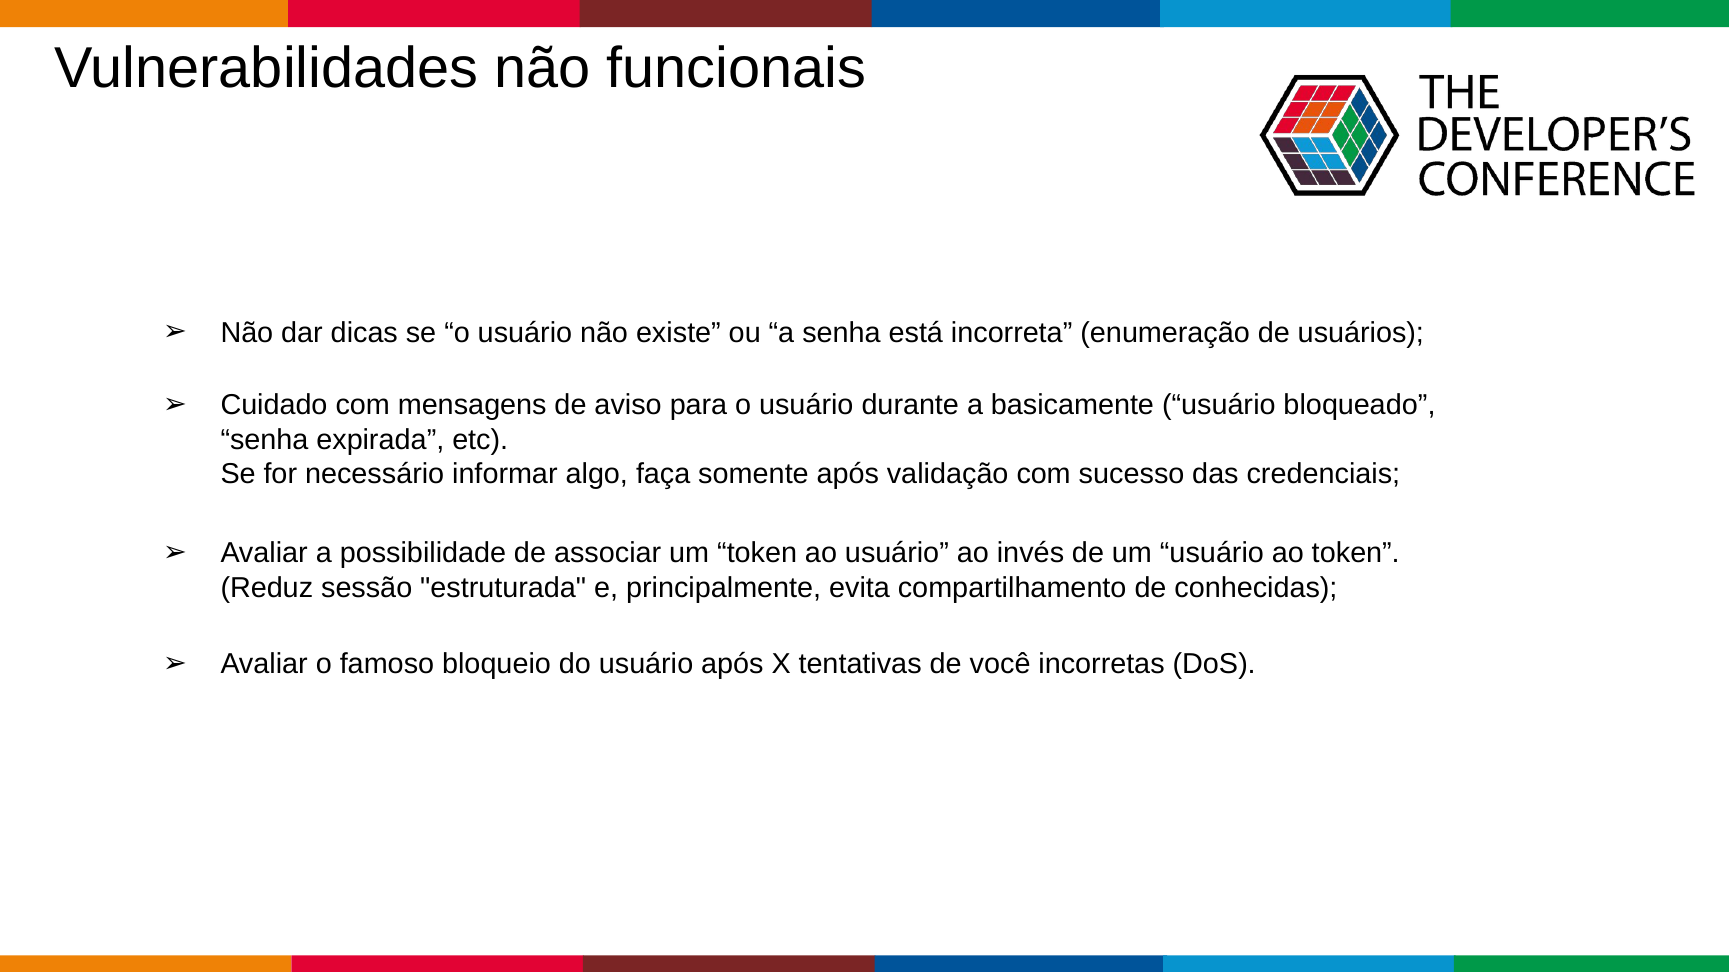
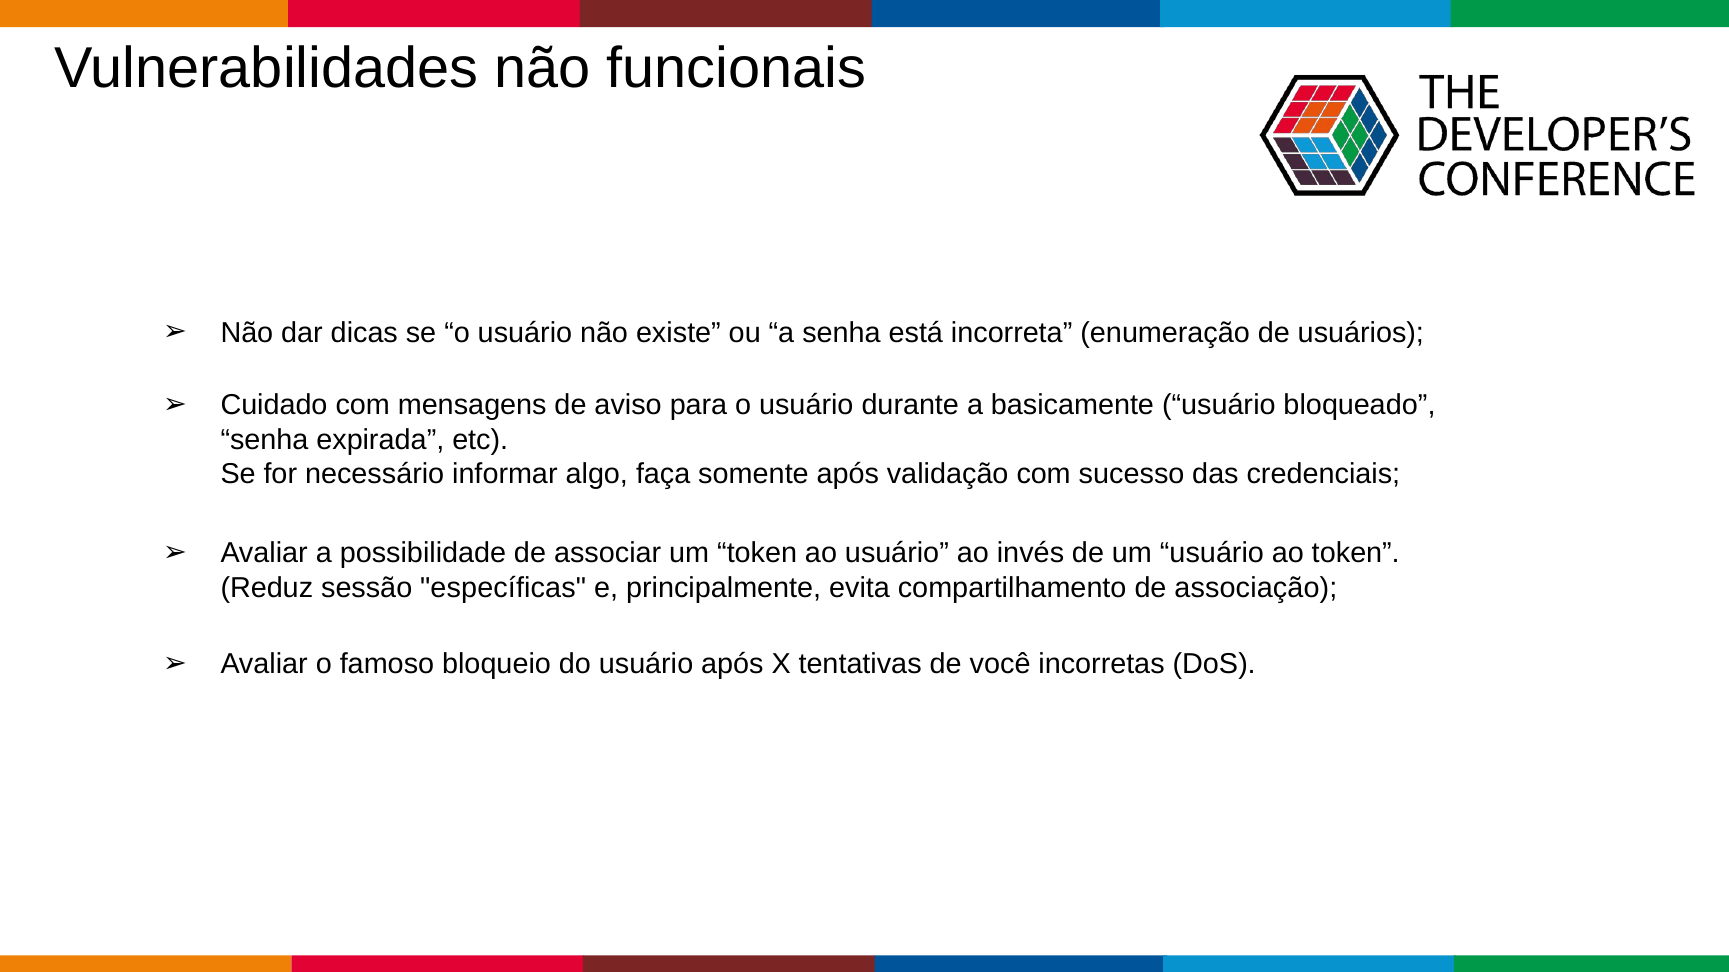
estruturada: estruturada -> específicas
conhecidas: conhecidas -> associação
